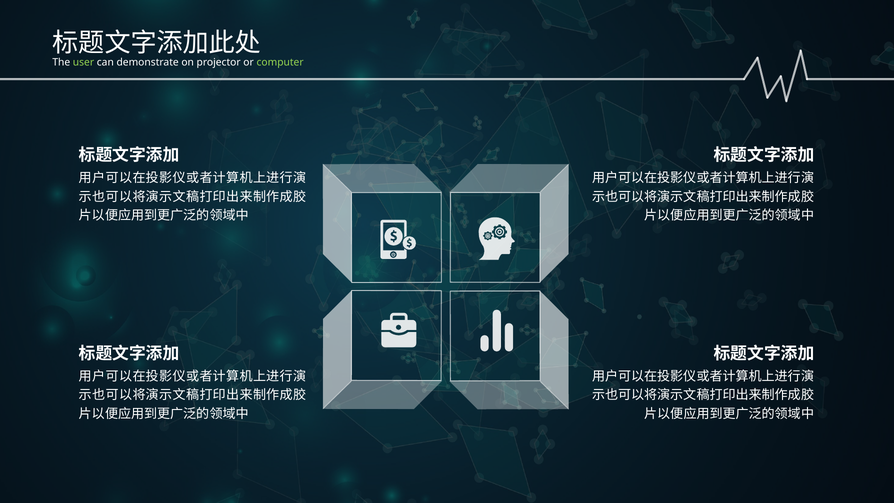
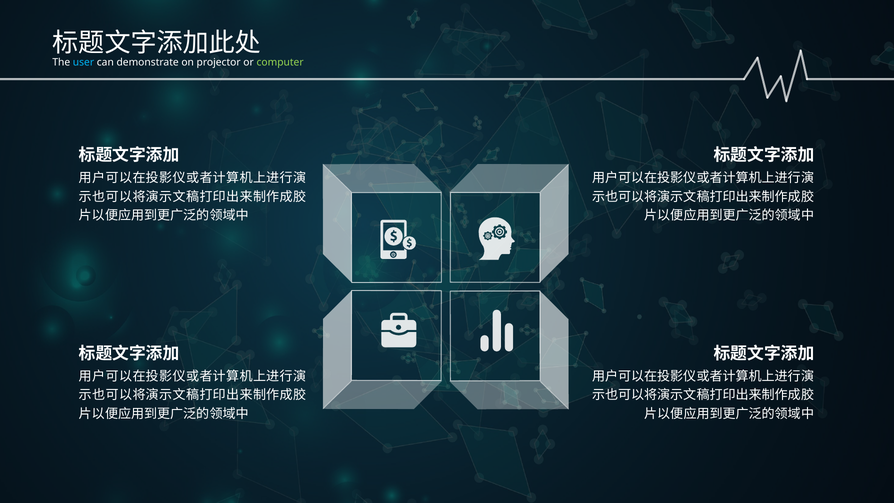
user colour: light green -> light blue
